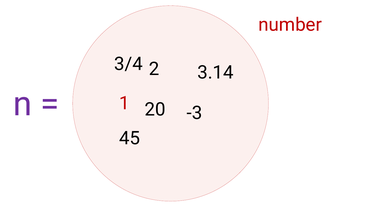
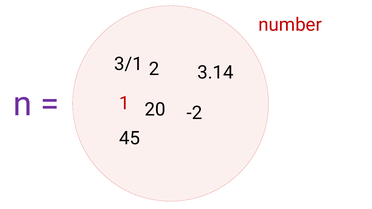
3/4: 3/4 -> 3/1
-3: -3 -> -2
